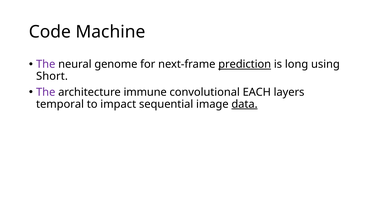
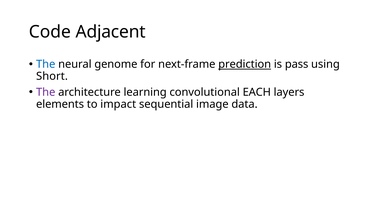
Machine: Machine -> Adjacent
The at (46, 64) colour: purple -> blue
long: long -> pass
immune: immune -> learning
temporal: temporal -> elements
data underline: present -> none
